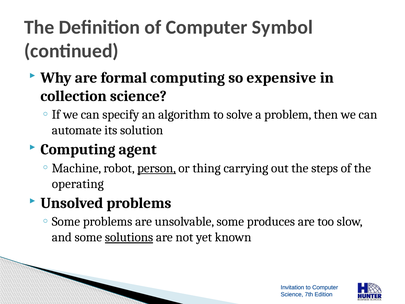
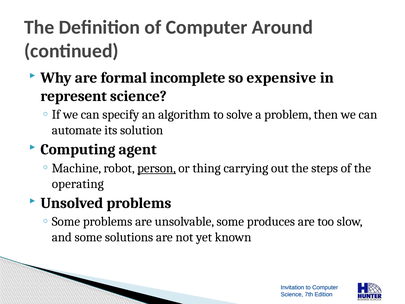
Symbol: Symbol -> Around
formal computing: computing -> incomplete
collection: collection -> represent
solutions underline: present -> none
